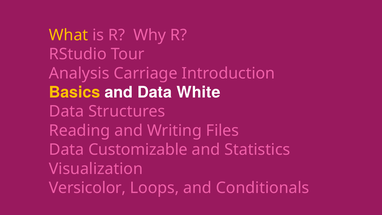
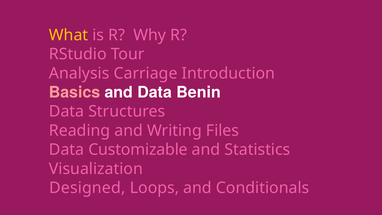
Basics colour: yellow -> pink
White: White -> Benin
Versicolor: Versicolor -> Designed
